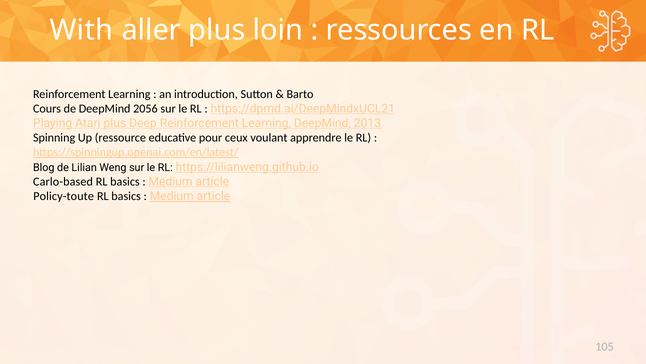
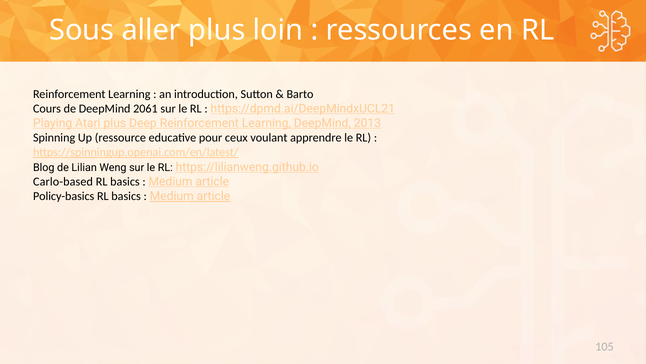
With: With -> Sous
2056: 2056 -> 2061
Policy-toute: Policy-toute -> Policy-basics
